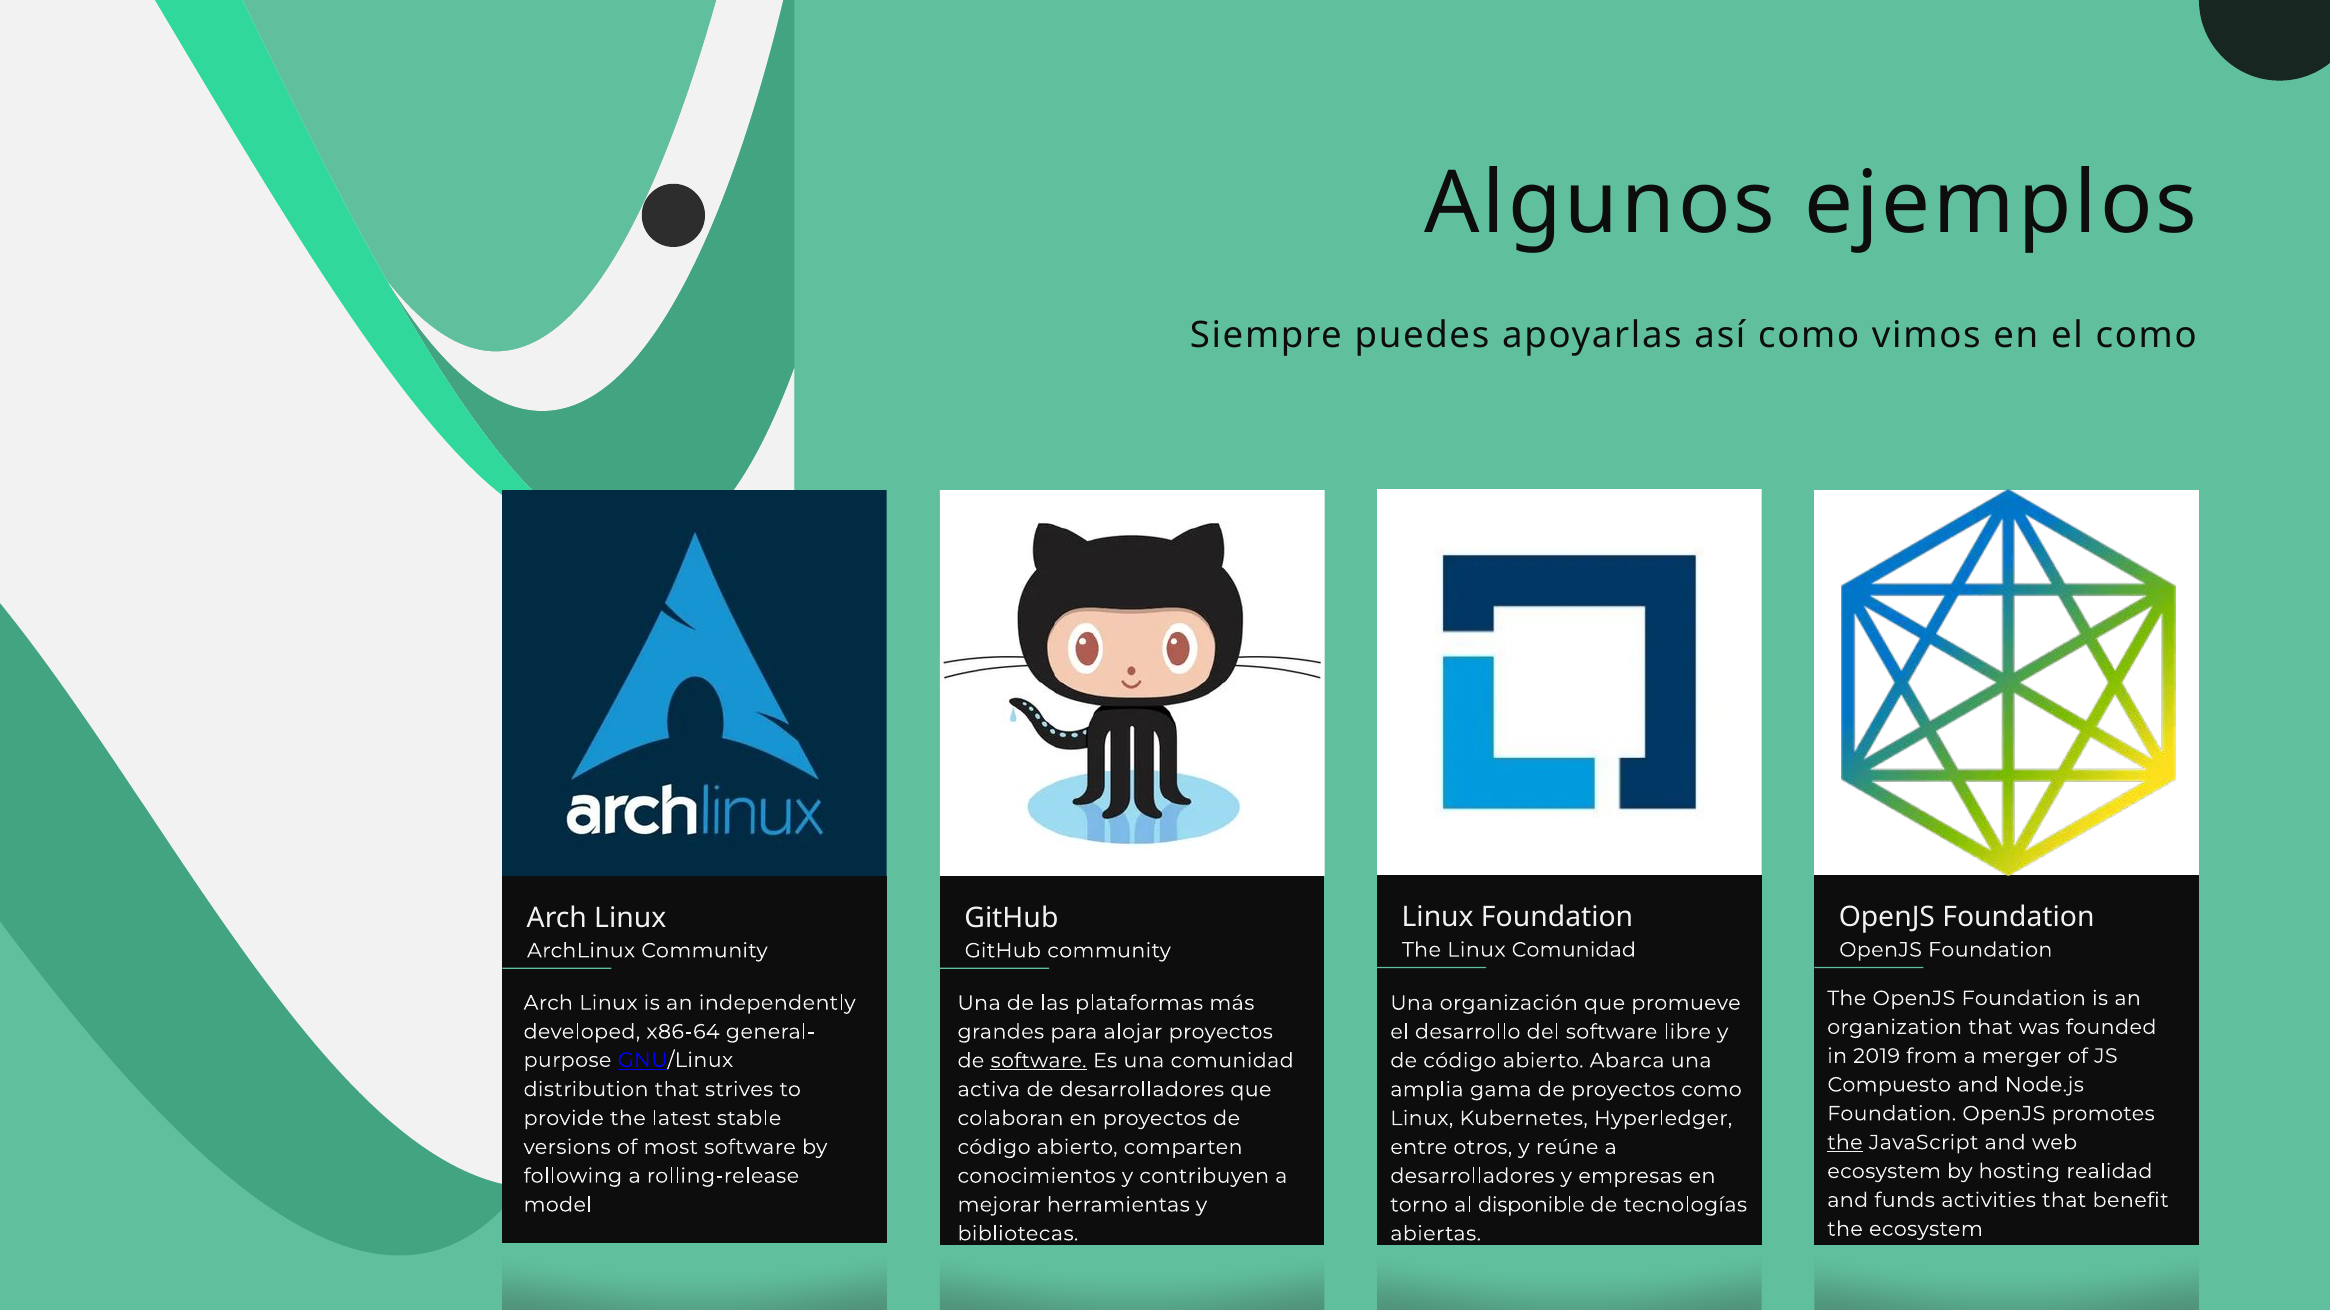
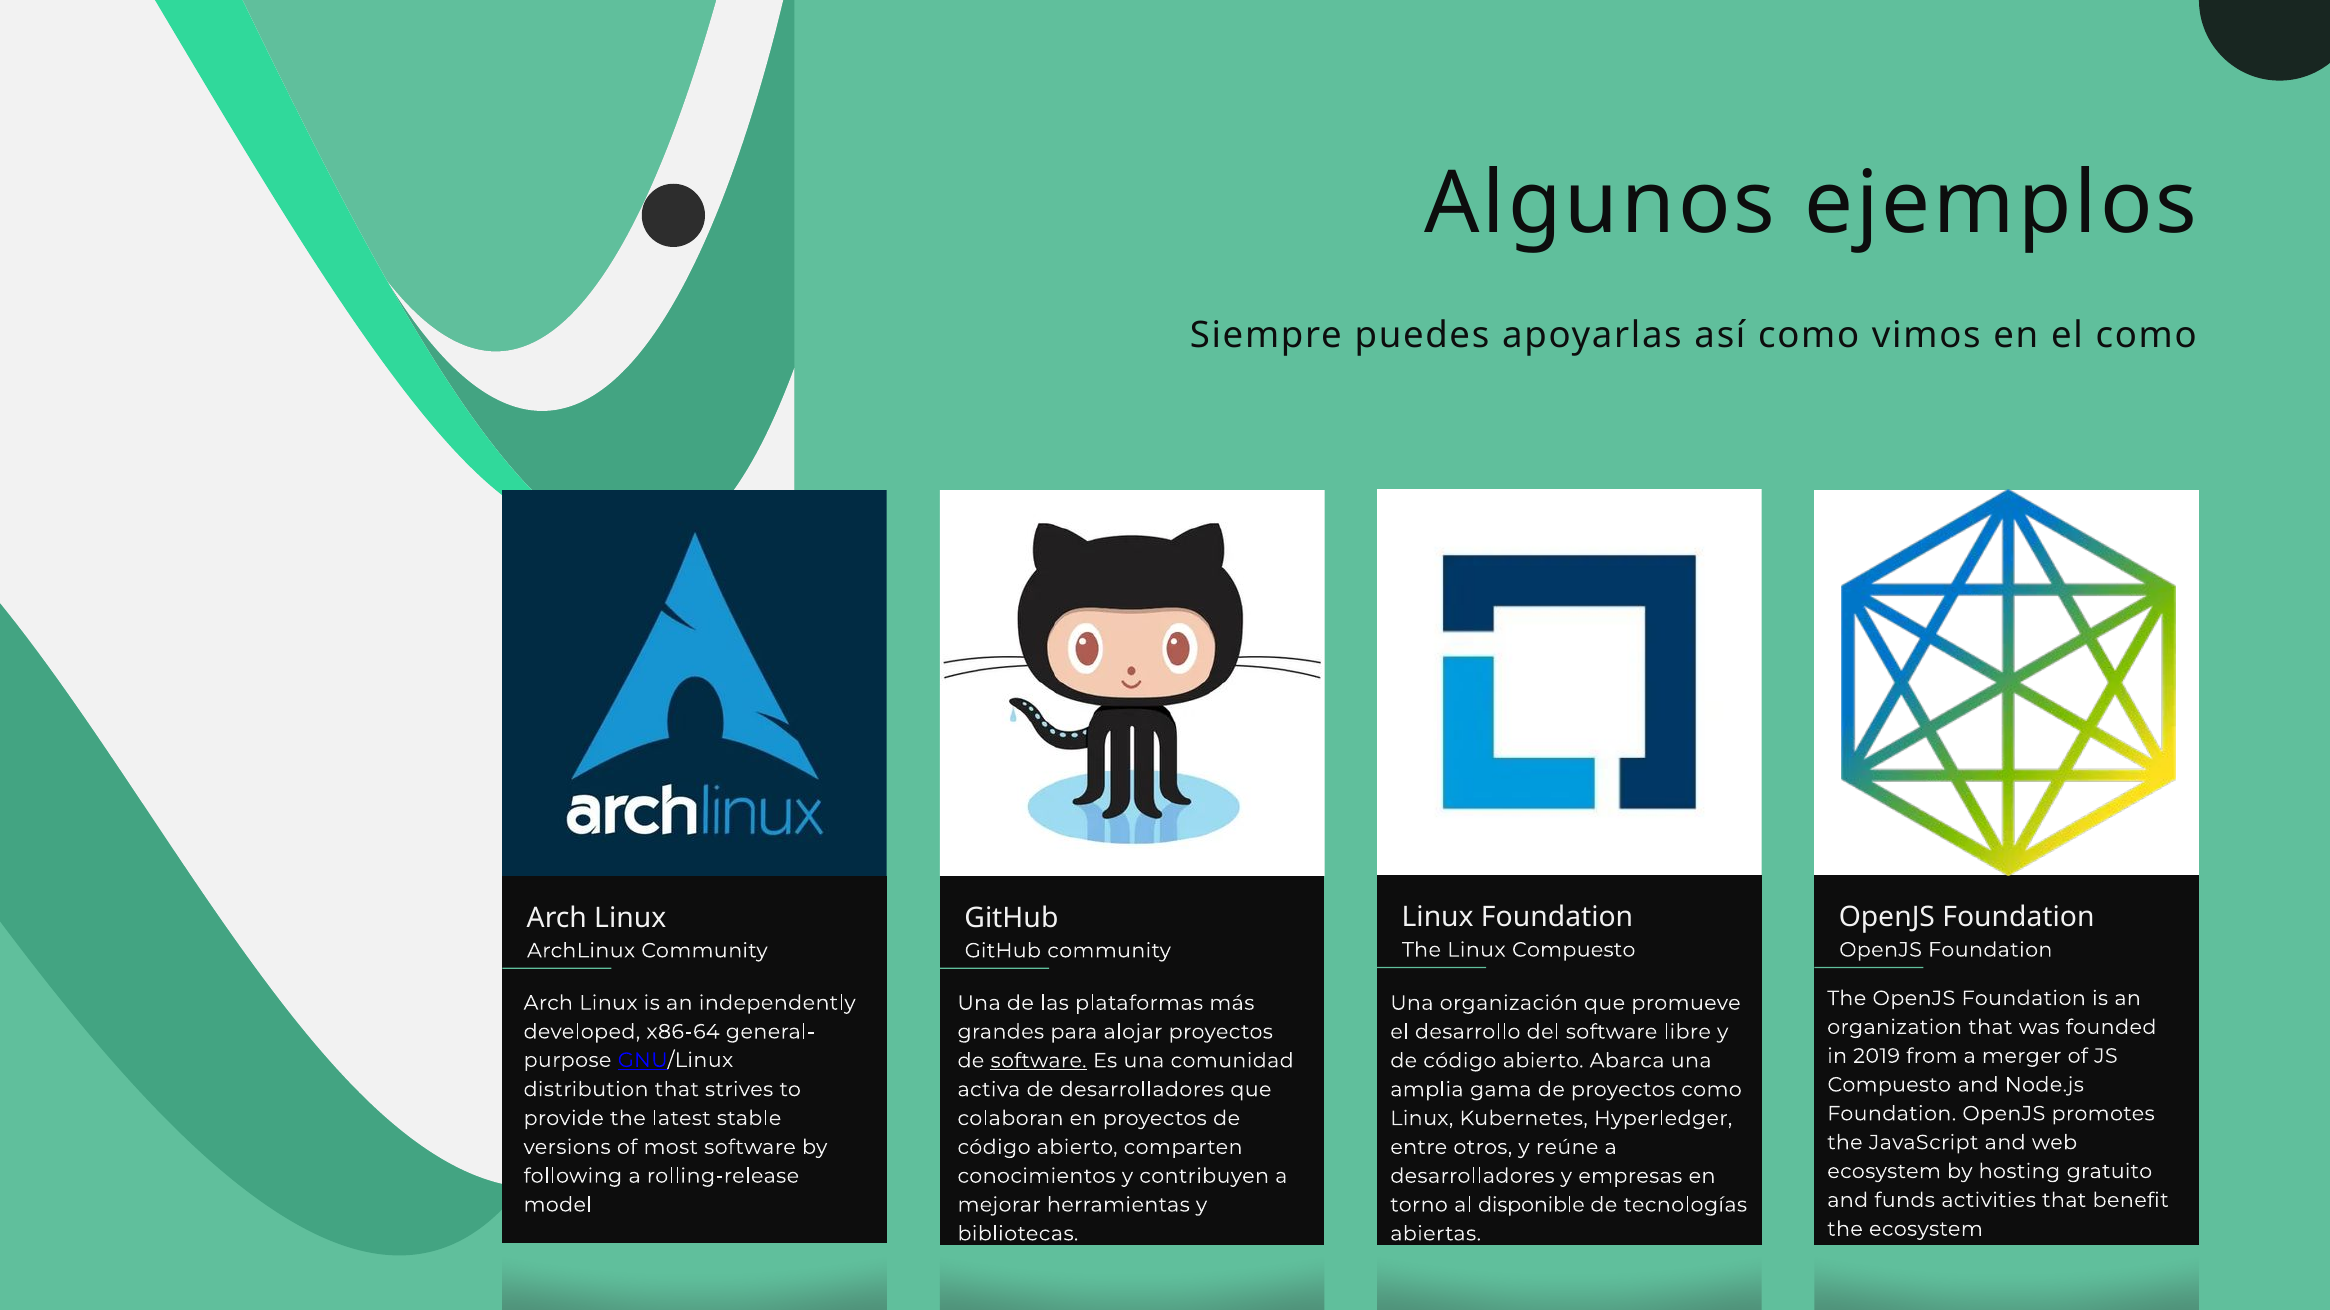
Linux Comunidad: Comunidad -> Compuesto
the at (1845, 1143) underline: present -> none
realidad: realidad -> gratuito
